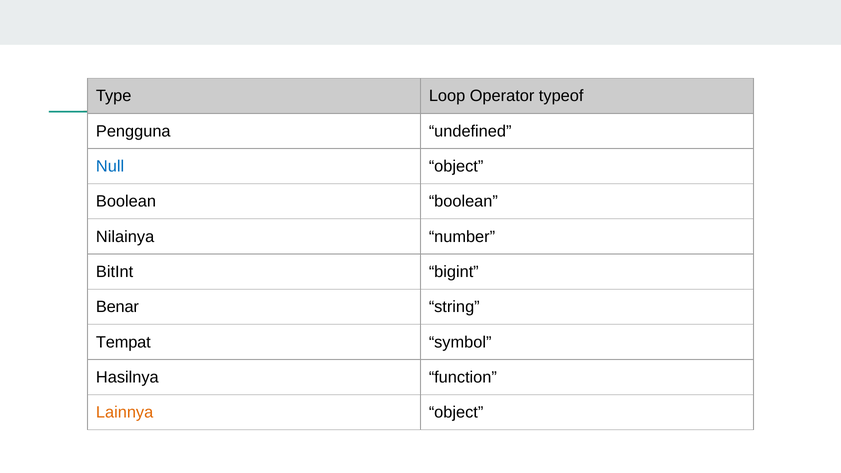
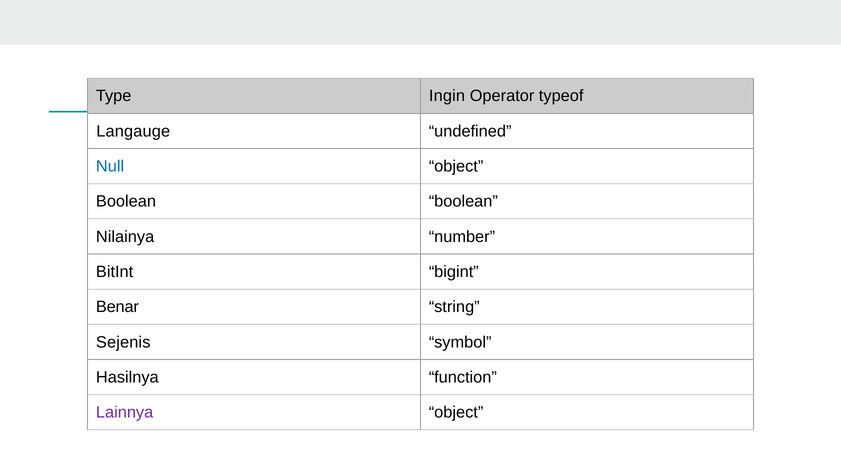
Loop: Loop -> Ingin
Pengguna: Pengguna -> Langauge
Tempat: Tempat -> Sejenis
Lainnya colour: orange -> purple
